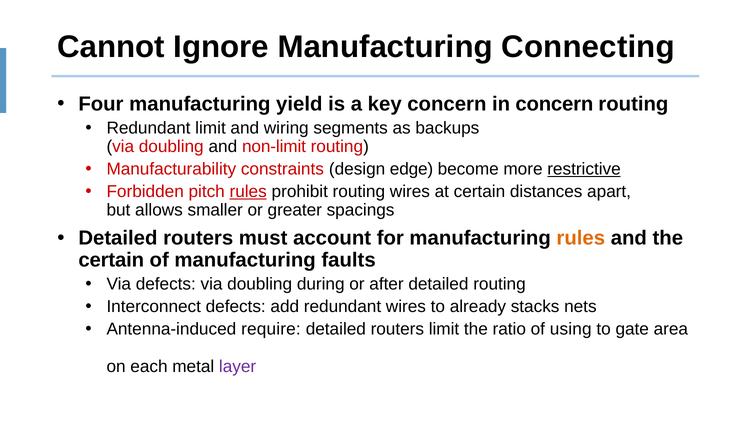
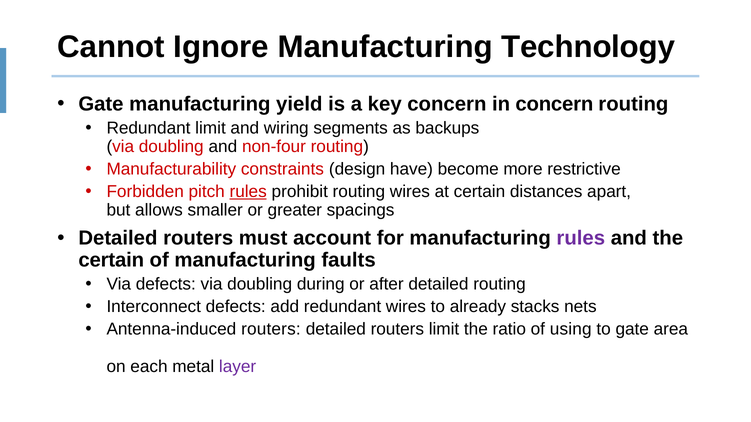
Connecting: Connecting -> Technology
Four at (101, 104): Four -> Gate
non-limit: non-limit -> non-four
edge: edge -> have
restrictive underline: present -> none
rules at (581, 238) colour: orange -> purple
Antenna-induced require: require -> routers
